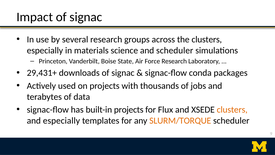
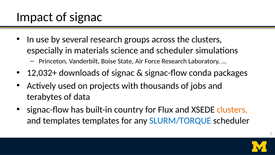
29,431+: 29,431+ -> 12,032+
built-in projects: projects -> country
and especially: especially -> templates
SLURM/TORQUE colour: orange -> blue
